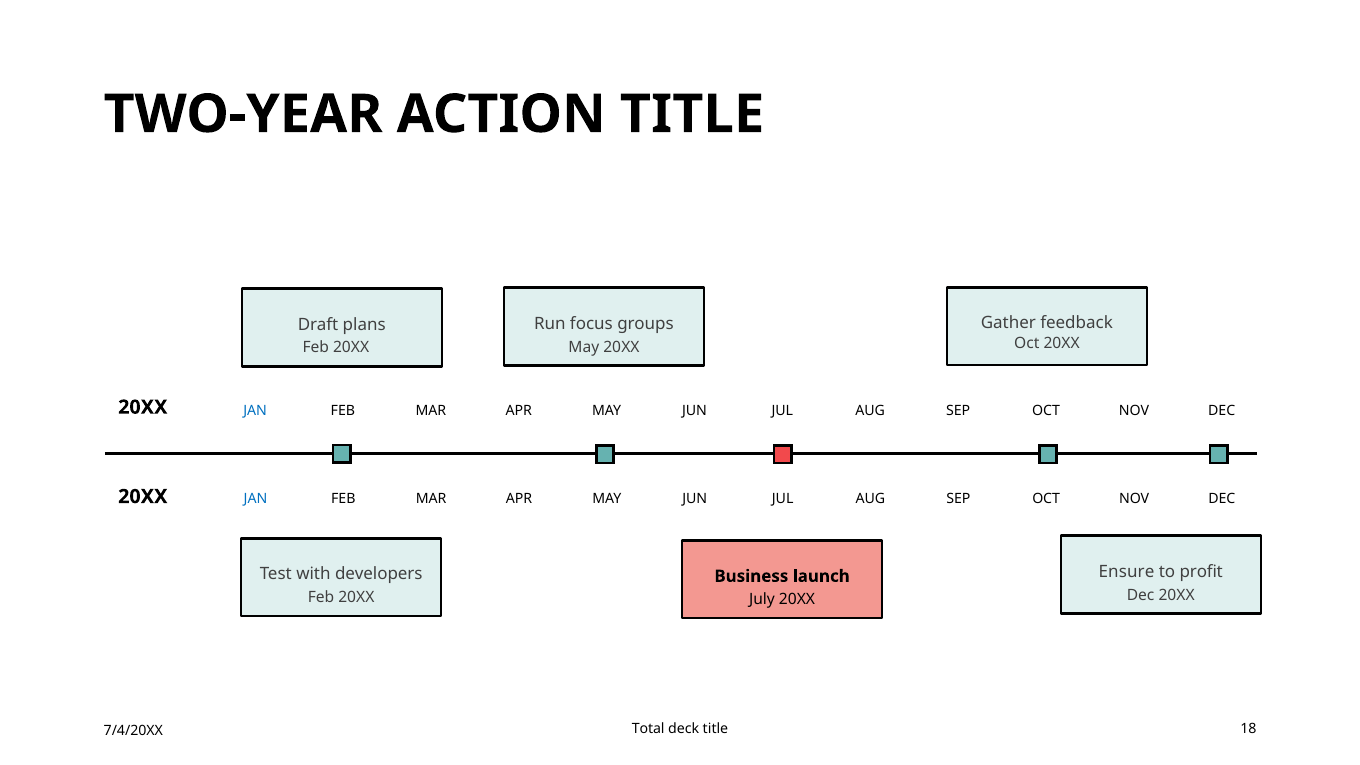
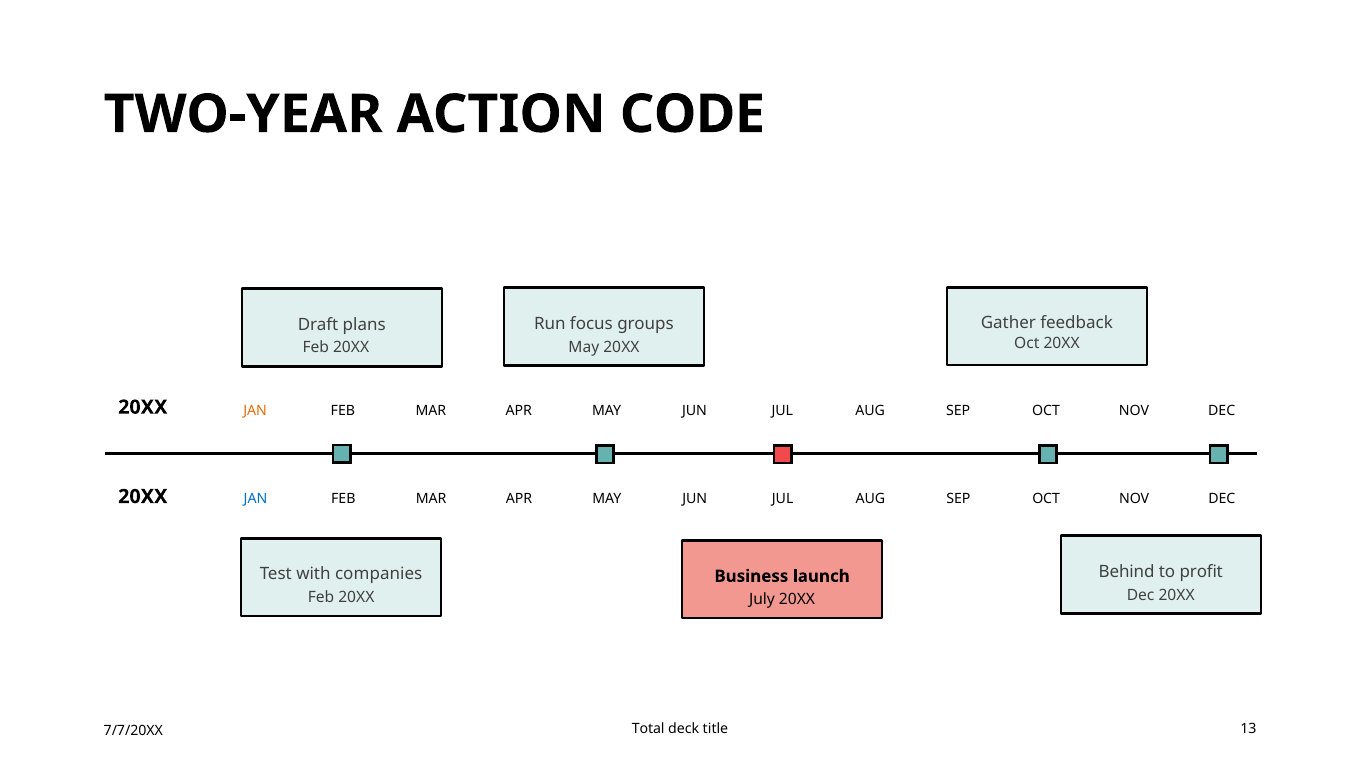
ACTION TITLE: TITLE -> CODE
JAN at (255, 411) colour: blue -> orange
Ensure: Ensure -> Behind
developers: developers -> companies
18: 18 -> 13
7/4/20XX: 7/4/20XX -> 7/7/20XX
